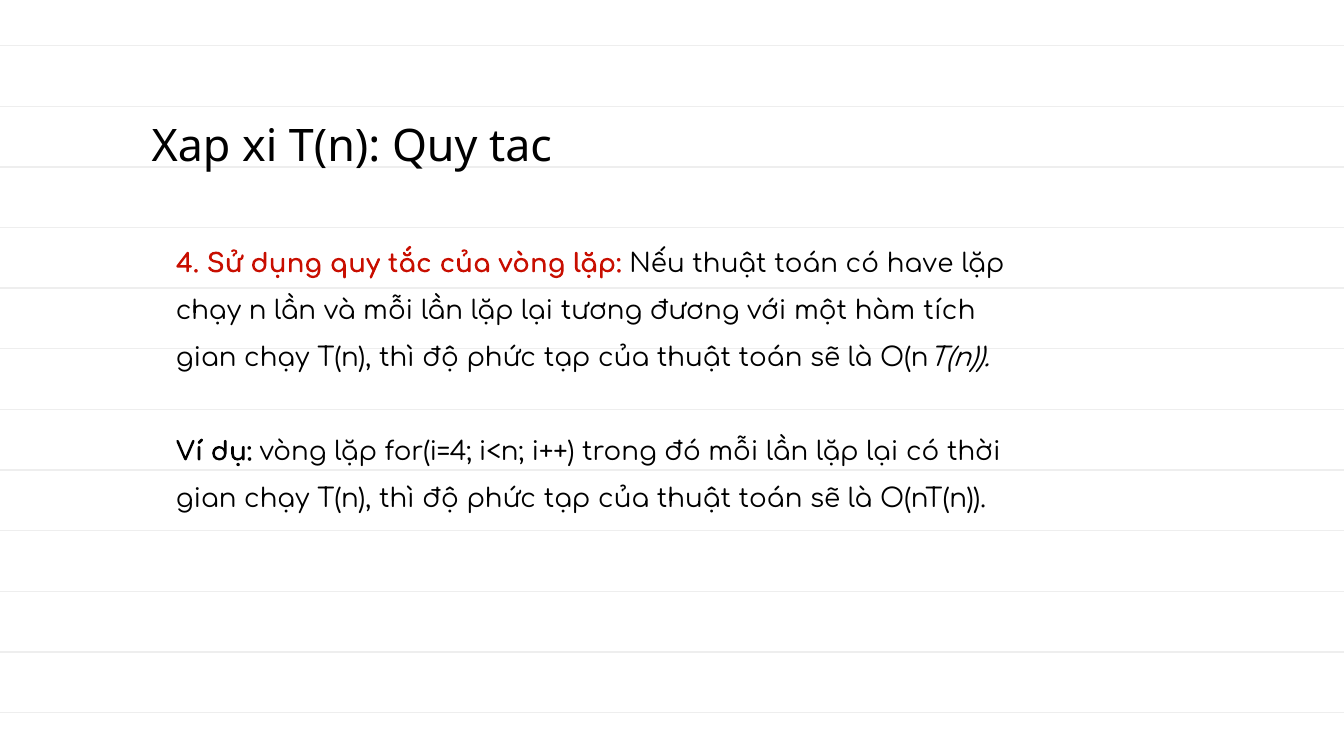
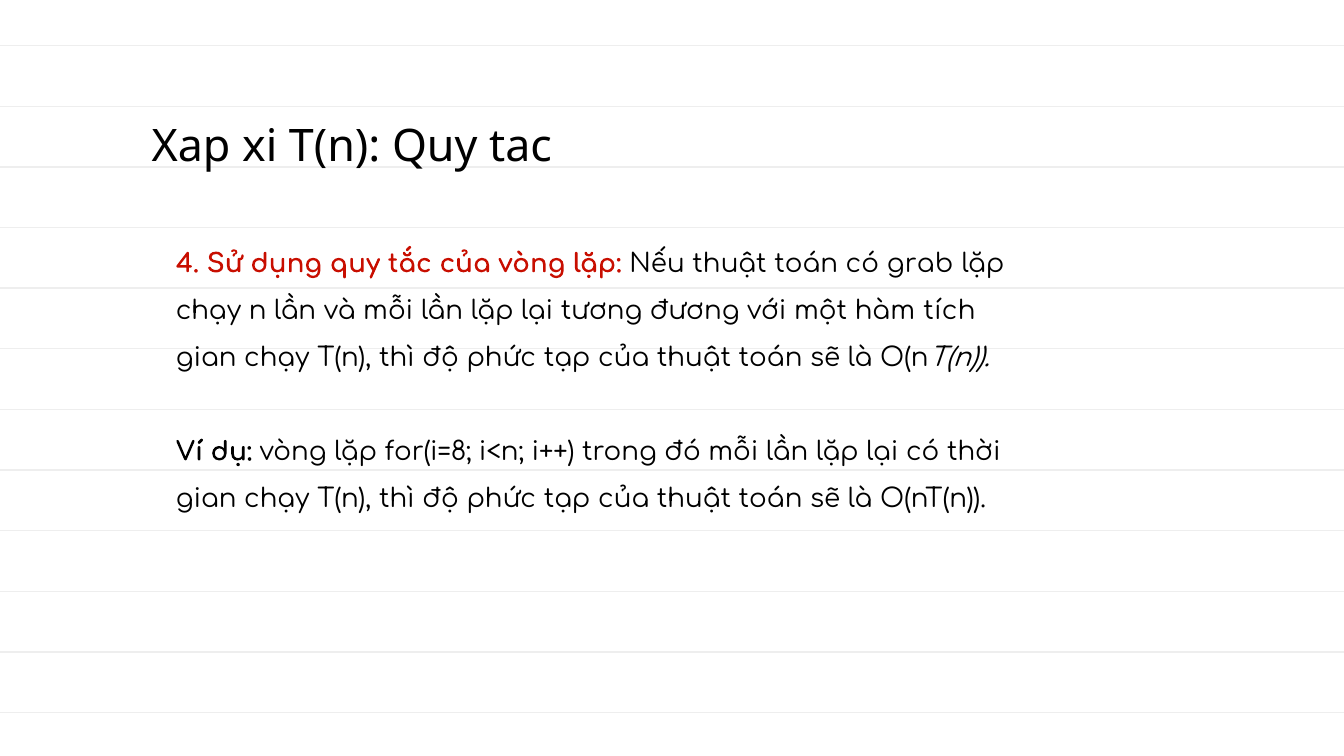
have: have -> grab
for(i=4: for(i=4 -> for(i=8
